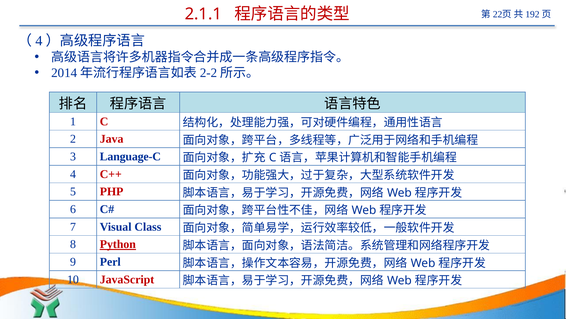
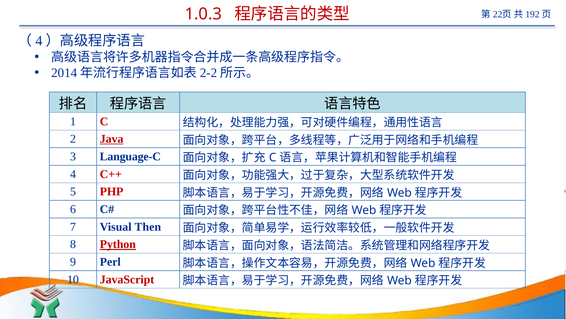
2.1.1: 2.1.1 -> 1.0.3
Java underline: none -> present
Class: Class -> Then
